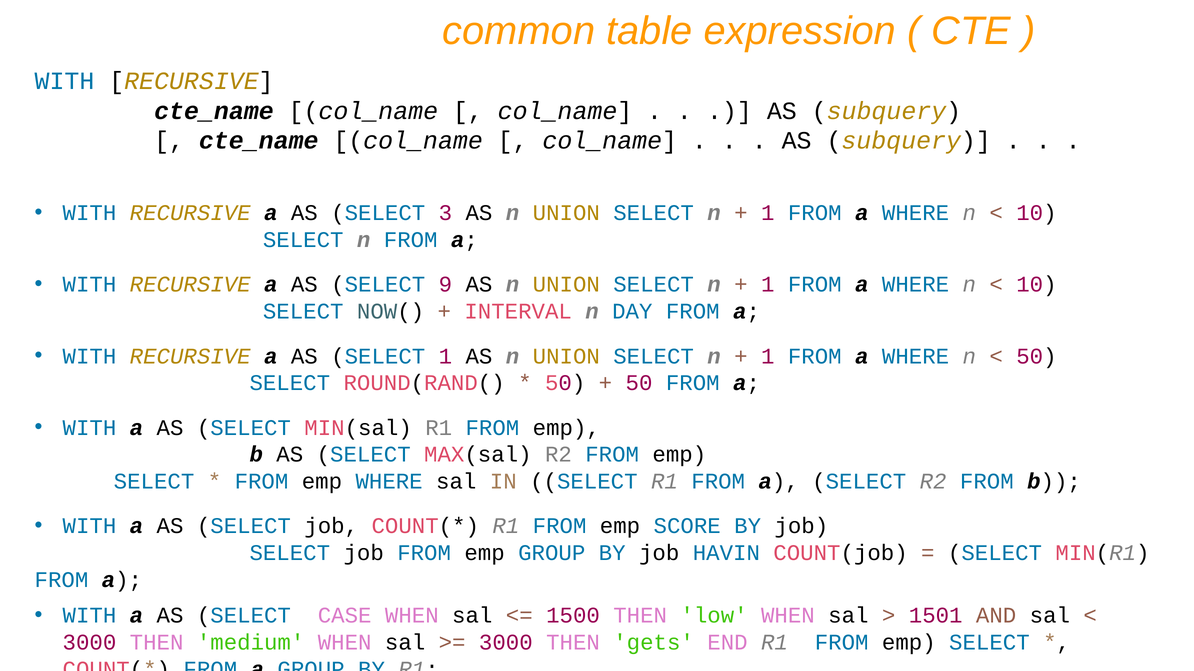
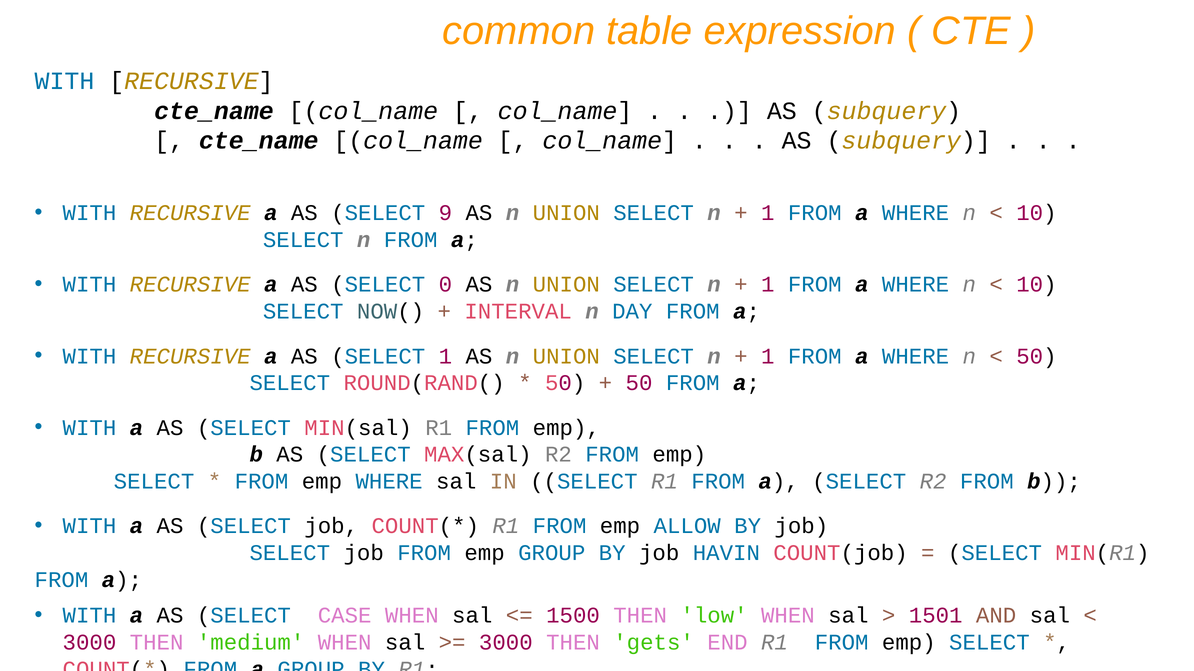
3: 3 -> 9
9: 9 -> 0
SCORE: SCORE -> ALLOW
